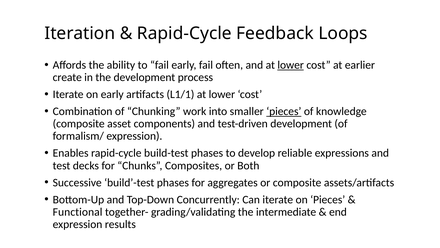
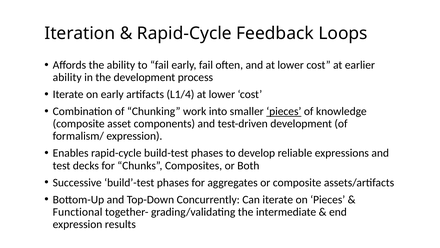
lower at (291, 65) underline: present -> none
create at (67, 77): create -> ability
L1/1: L1/1 -> L1/4
